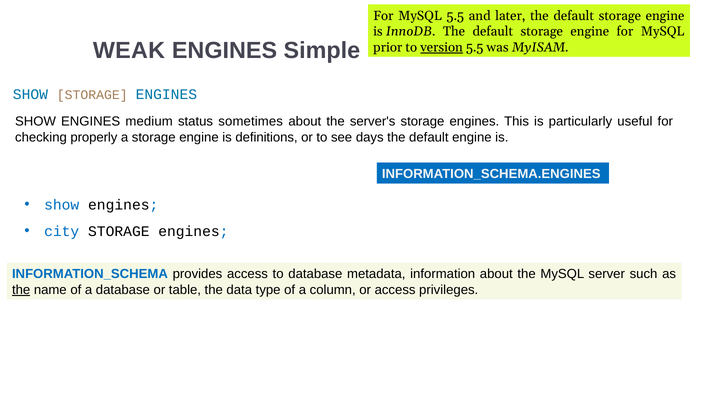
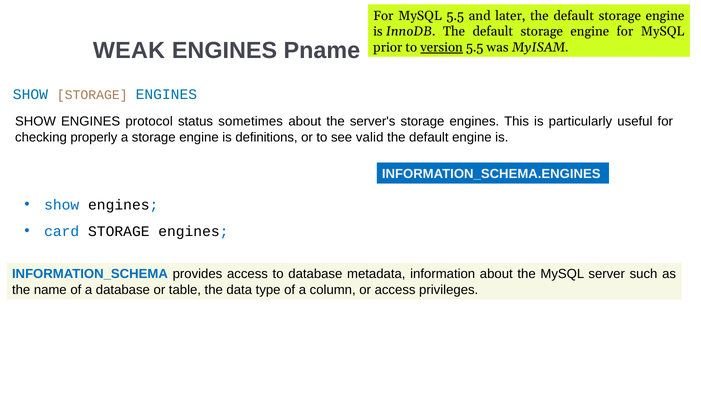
Simple: Simple -> Pname
medium: medium -> protocol
days: days -> valid
city: city -> card
the at (21, 290) underline: present -> none
